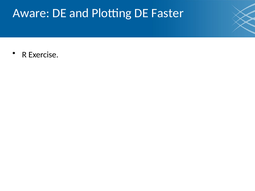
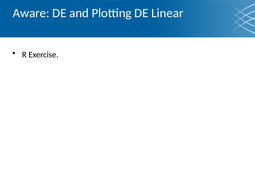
Faster: Faster -> Linear
